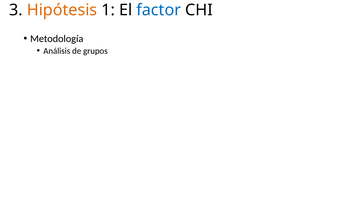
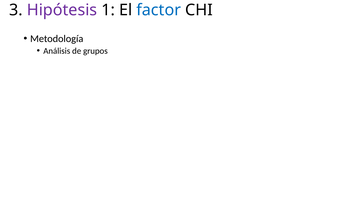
Hipótesis colour: orange -> purple
